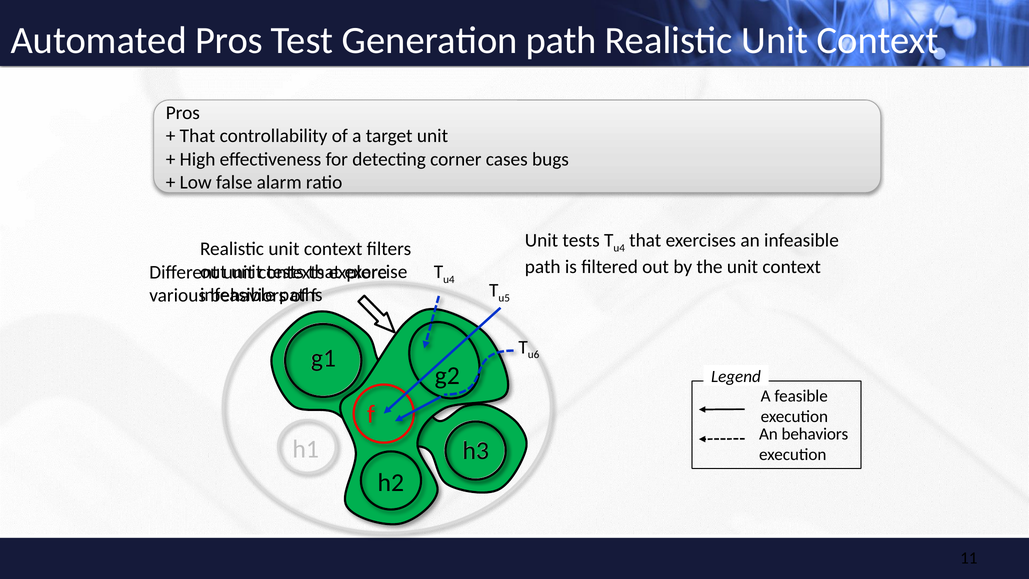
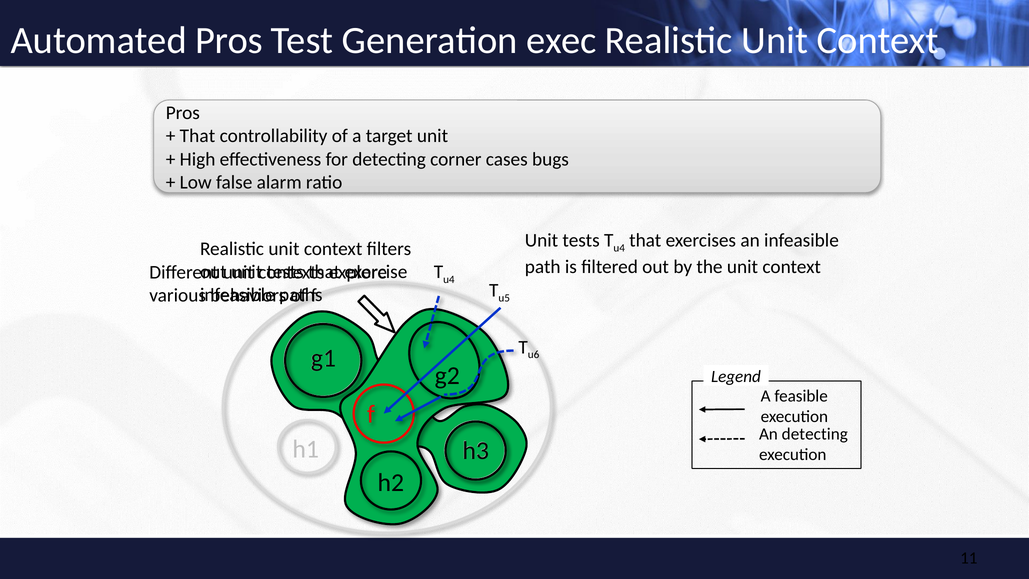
Generation path: path -> exec
An behaviors: behaviors -> detecting
